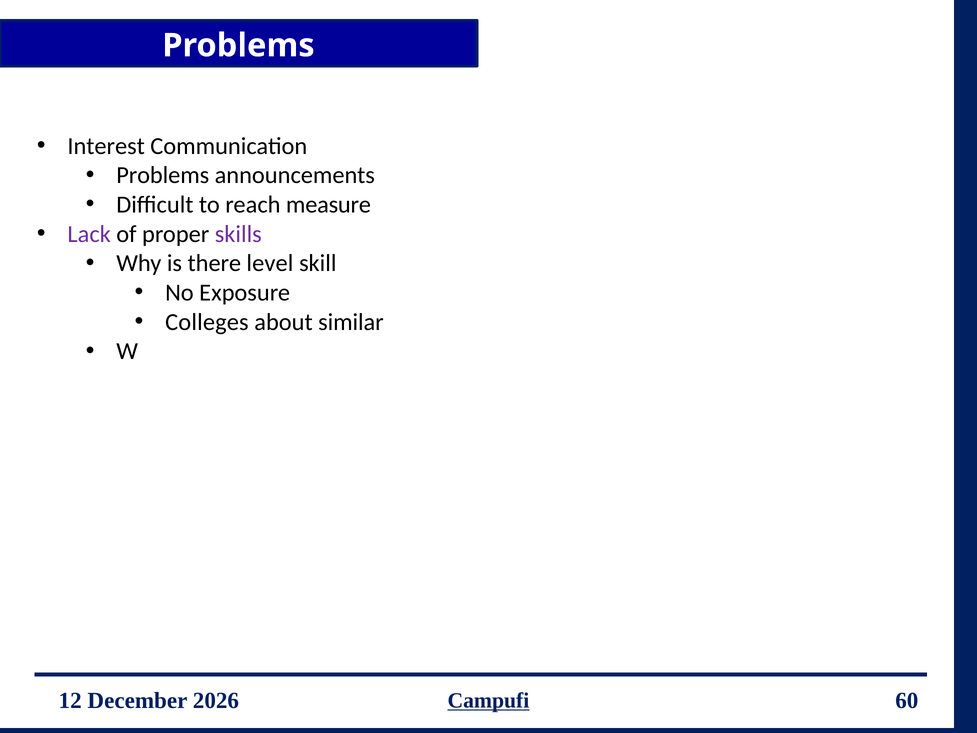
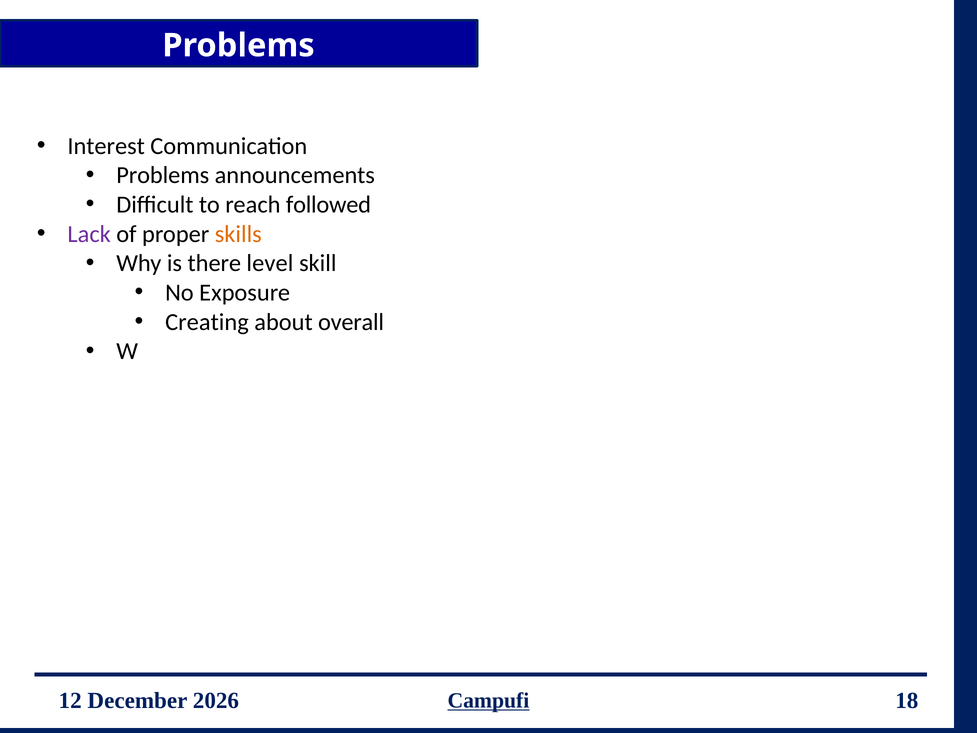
measure: measure -> followed
skills colour: purple -> orange
Colleges: Colleges -> Creating
similar: similar -> overall
60: 60 -> 18
